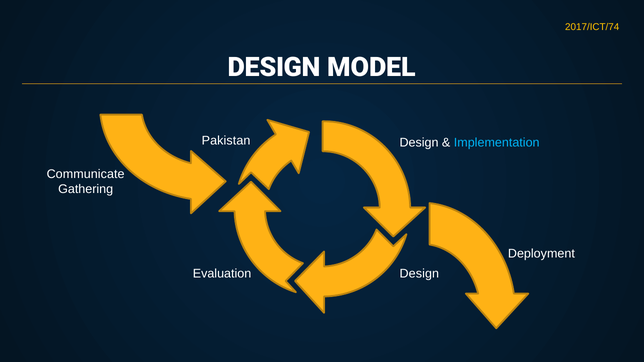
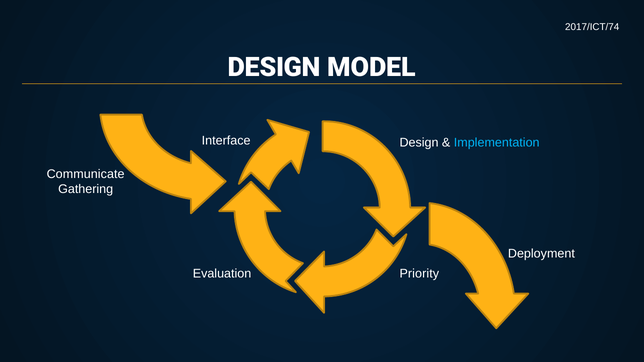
2017/ICT/74 colour: yellow -> white
Pakistan: Pakistan -> Interface
Evaluation Design: Design -> Priority
